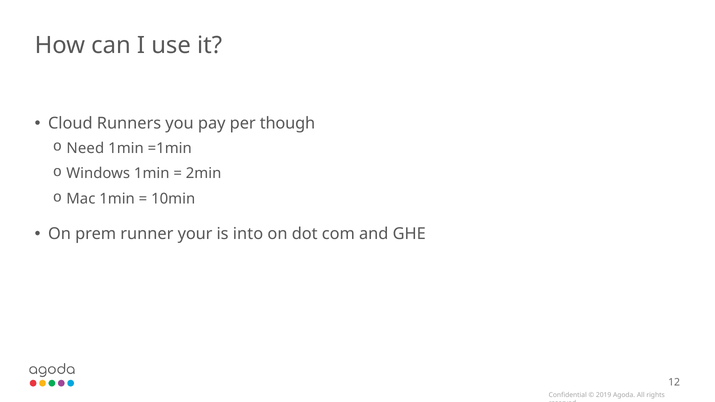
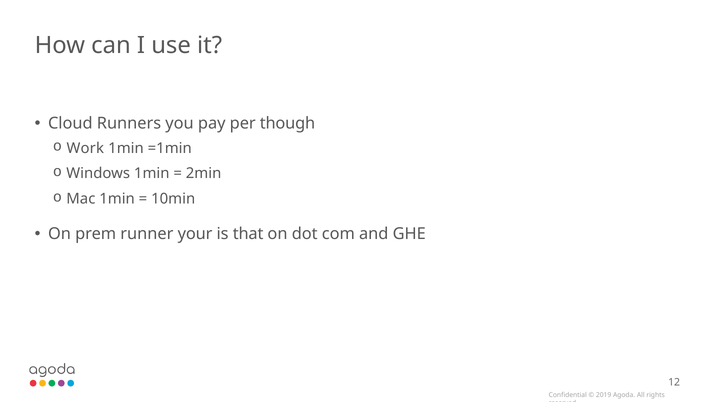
Need: Need -> Work
into: into -> that
